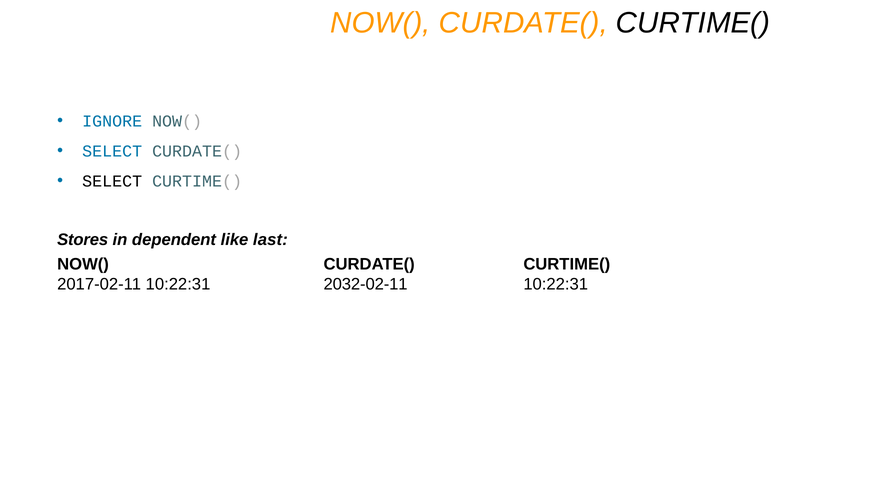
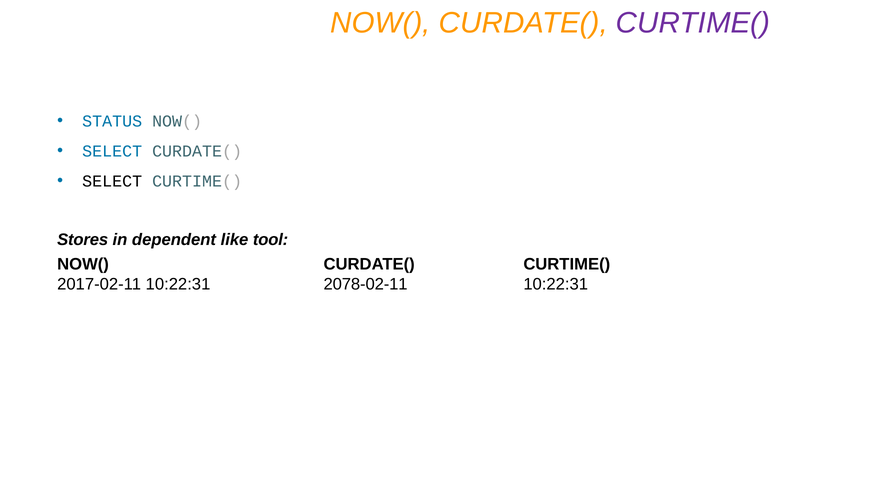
CURTIME( at (693, 23) colour: black -> purple
IGNORE: IGNORE -> STATUS
last: last -> tool
2032-02-11: 2032-02-11 -> 2078-02-11
